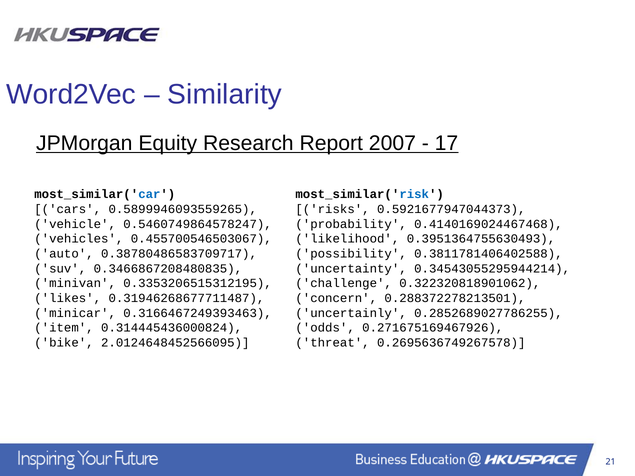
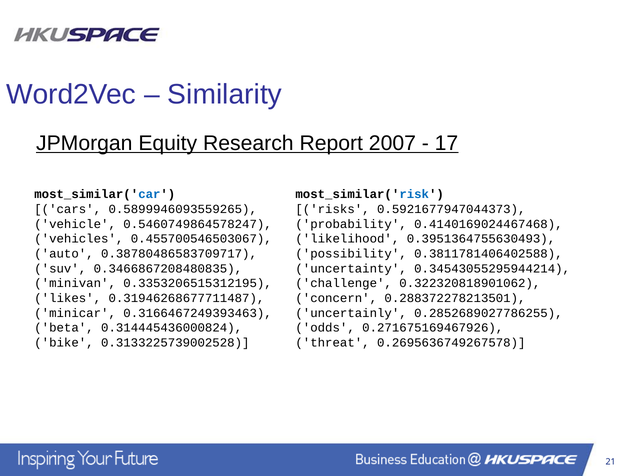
item: item -> beta
2.0124648452566095: 2.0124648452566095 -> 0.3133225739002528
